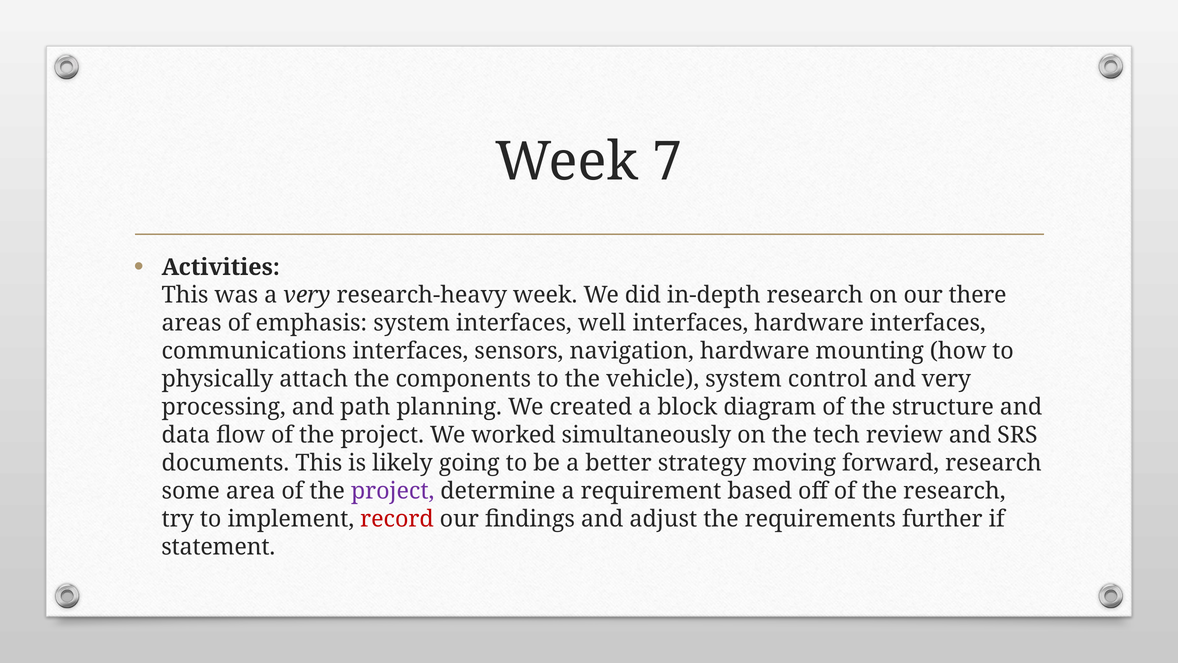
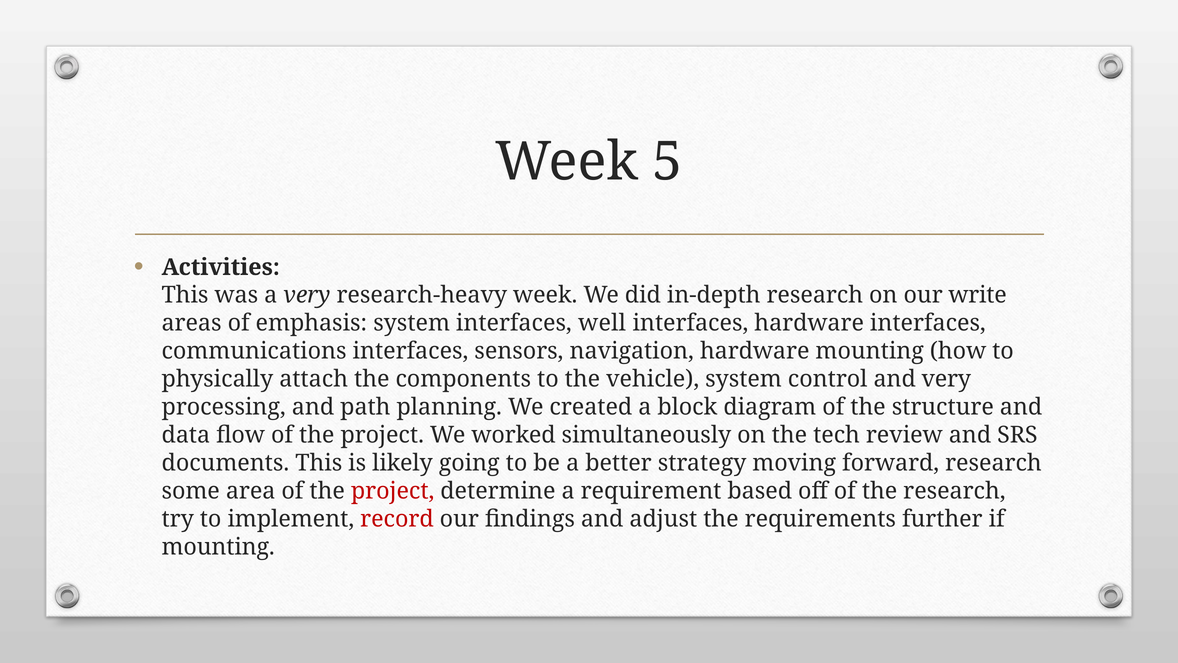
7: 7 -> 5
there: there -> write
project at (393, 491) colour: purple -> red
statement at (218, 547): statement -> mounting
